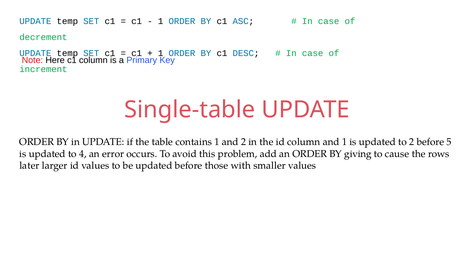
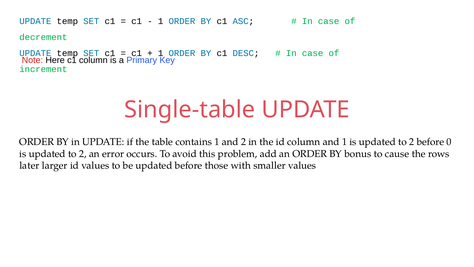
5: 5 -> 0
4 at (83, 154): 4 -> 2
giving: giving -> bonus
